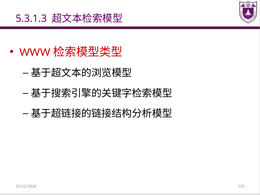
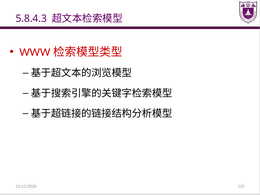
5.3.1.3: 5.3.1.3 -> 5.8.4.3
